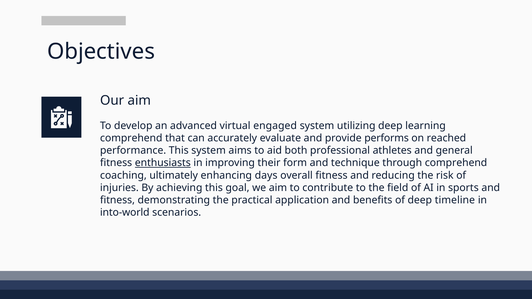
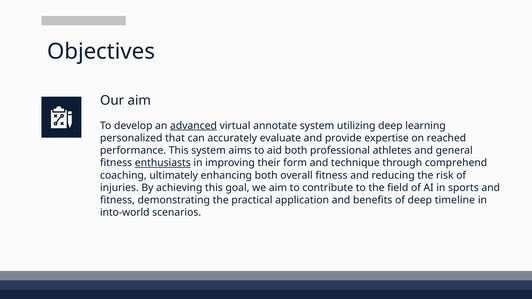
advanced underline: none -> present
engaged: engaged -> annotate
comprehend at (131, 138): comprehend -> personalized
performs: performs -> expertise
enhancing days: days -> both
